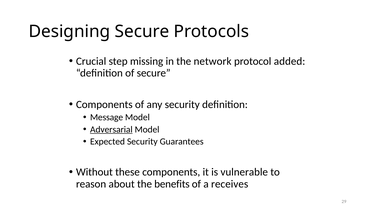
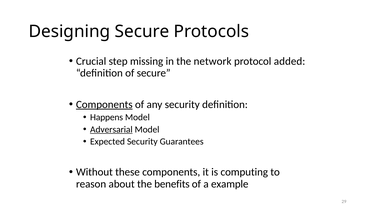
Components at (104, 104) underline: none -> present
Message: Message -> Happens
vulnerable: vulnerable -> computing
receives: receives -> example
